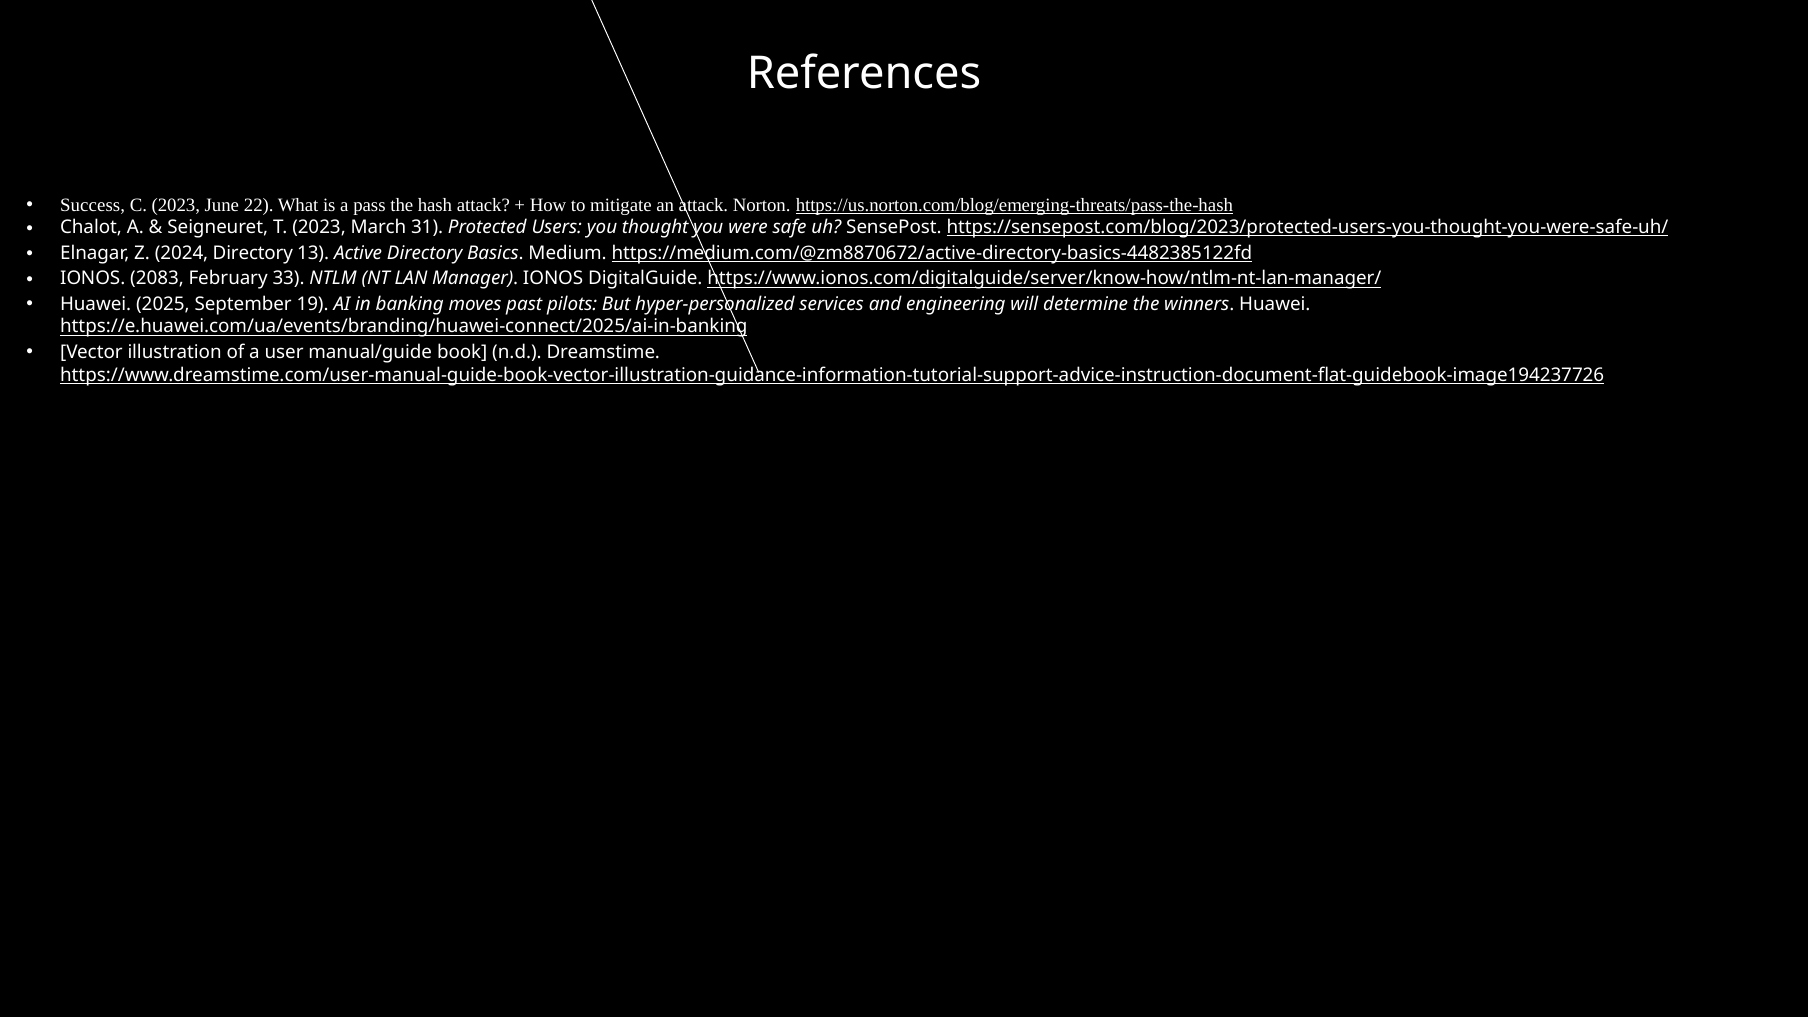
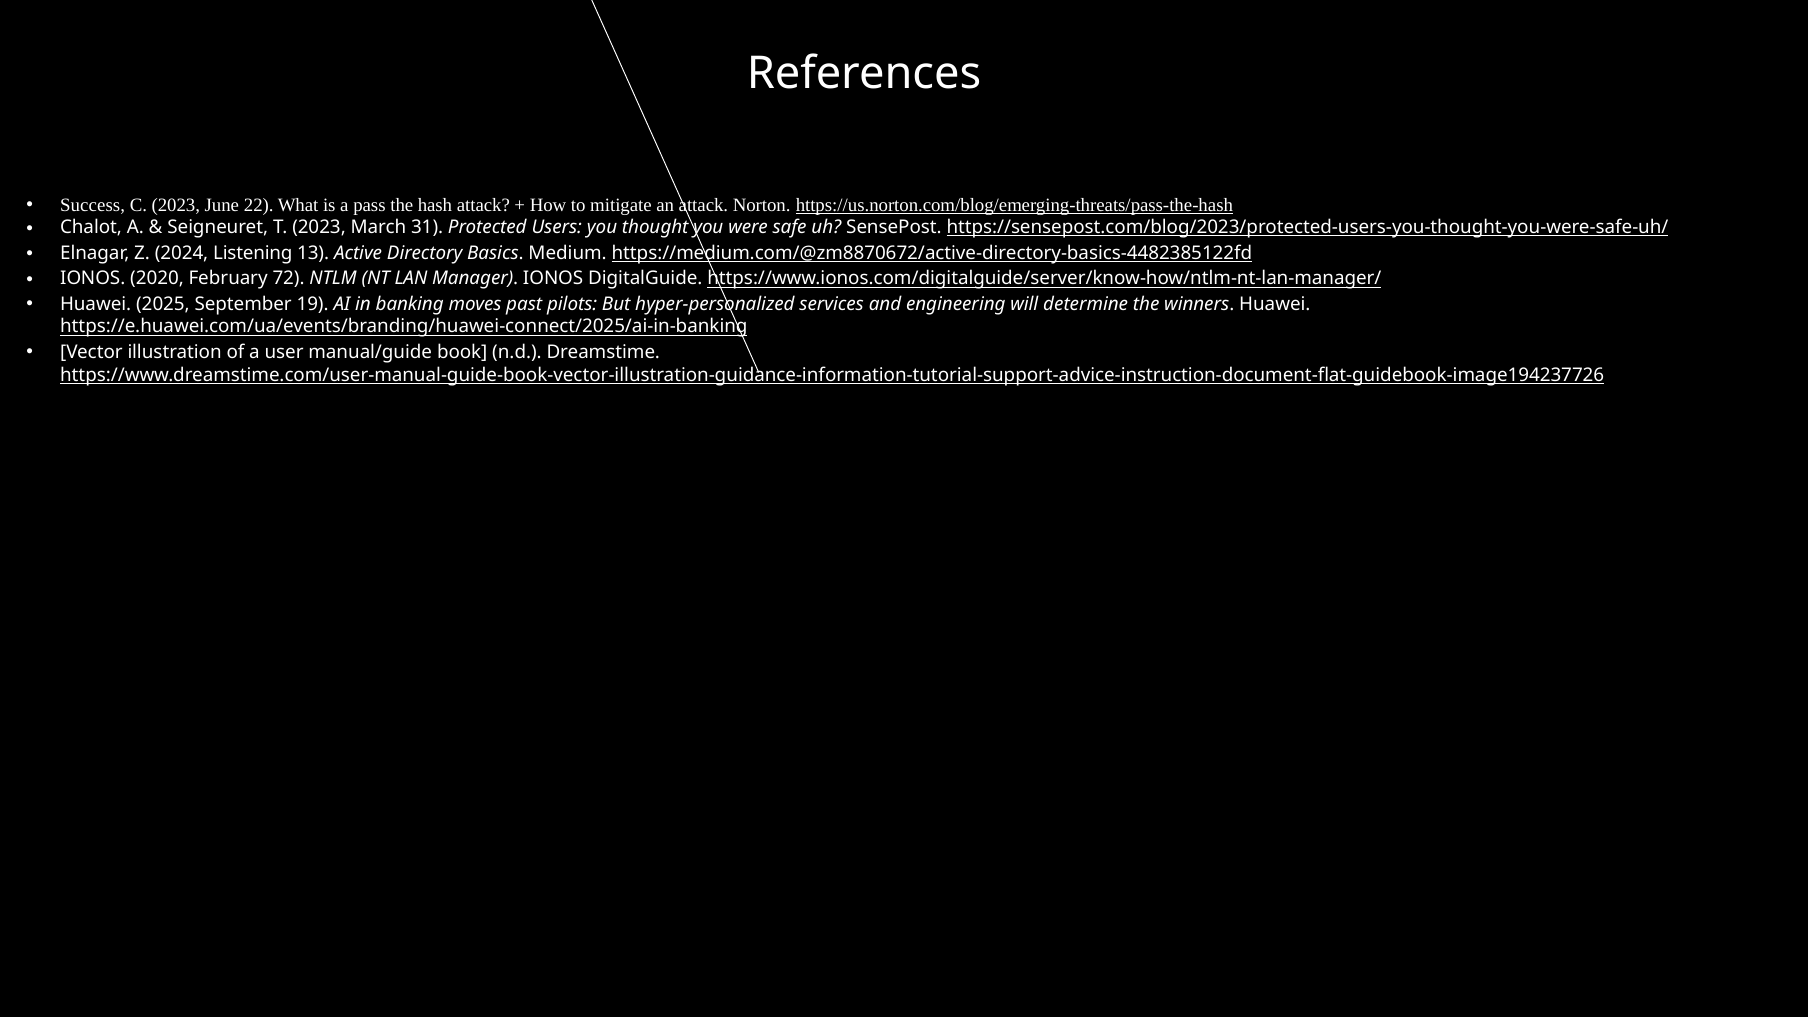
2024 Directory: Directory -> Listening
2083: 2083 -> 2020
33: 33 -> 72
